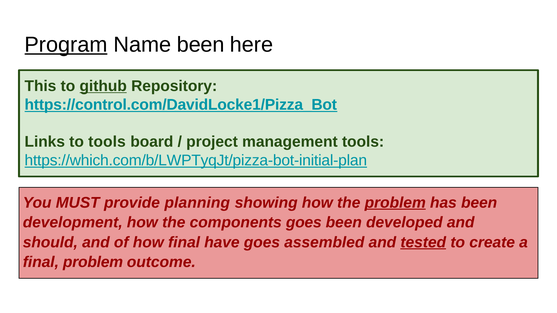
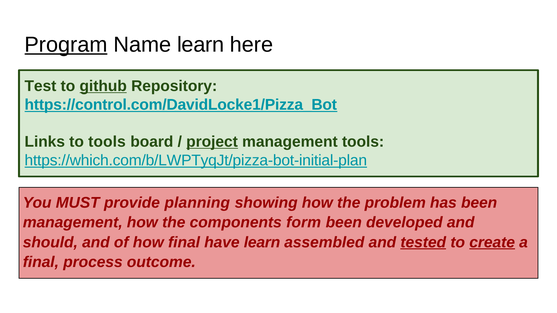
Name been: been -> learn
This: This -> Test
project underline: none -> present
problem at (395, 203) underline: present -> none
development at (73, 223): development -> management
components goes: goes -> form
have goes: goes -> learn
create underline: none -> present
final problem: problem -> process
